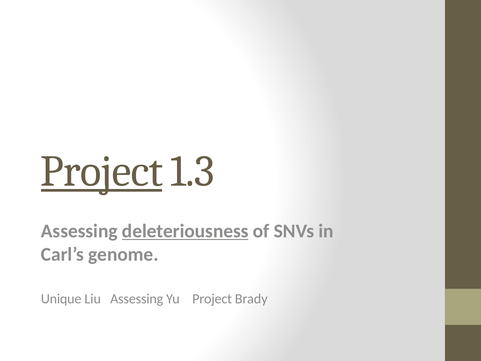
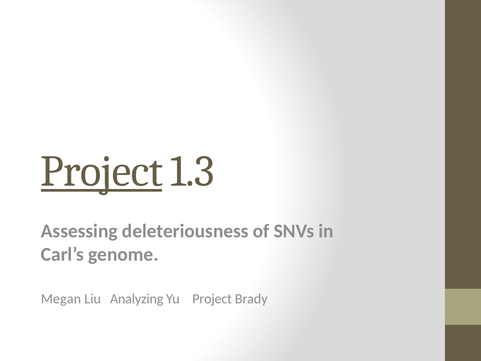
deleteriousness underline: present -> none
Unique: Unique -> Megan
Liu Assessing: Assessing -> Analyzing
